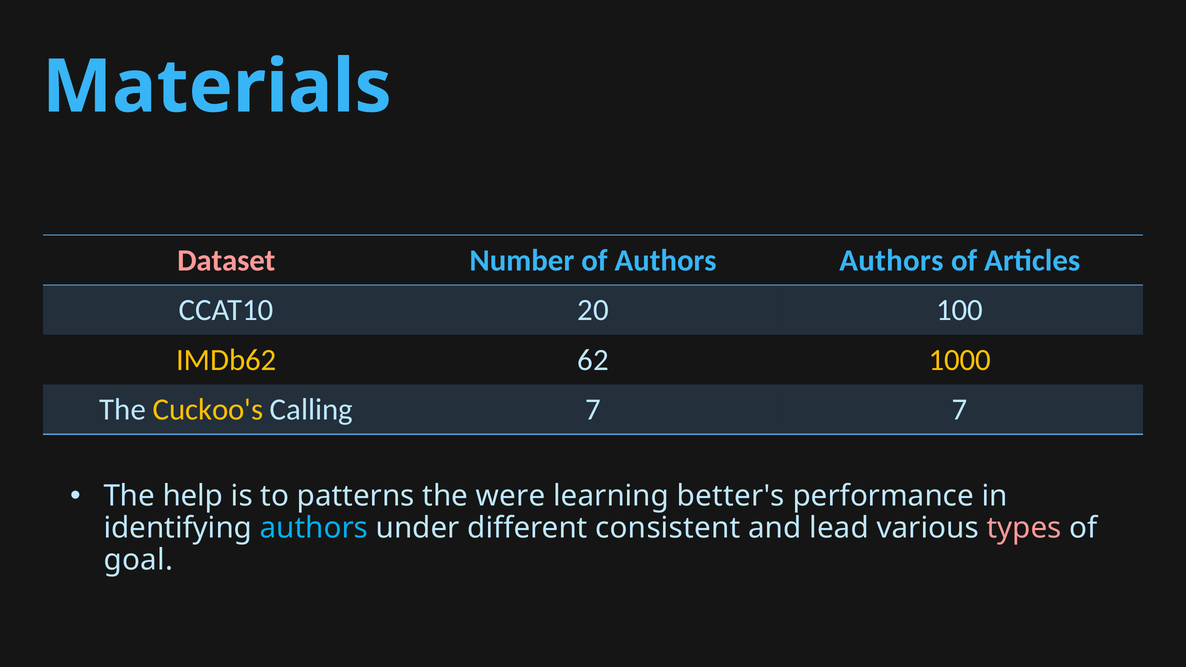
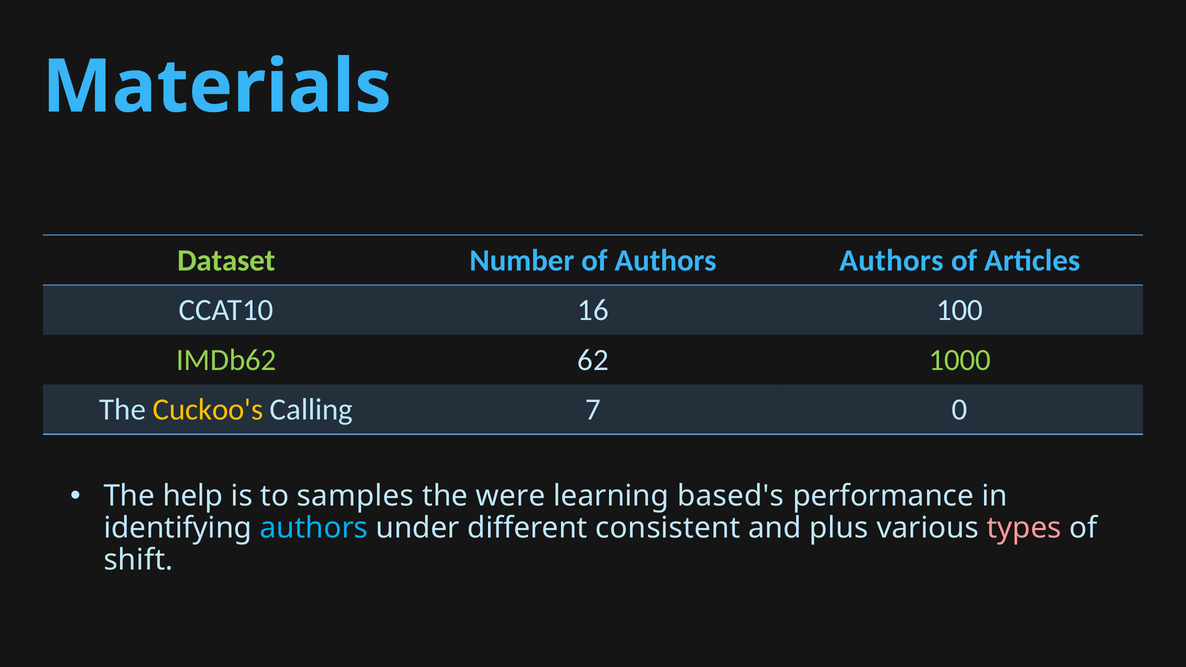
Dataset colour: pink -> light green
20: 20 -> 16
IMDb62 colour: yellow -> light green
1000 colour: yellow -> light green
7 7: 7 -> 0
patterns: patterns -> samples
better's: better's -> based's
lead: lead -> plus
goal: goal -> shift
